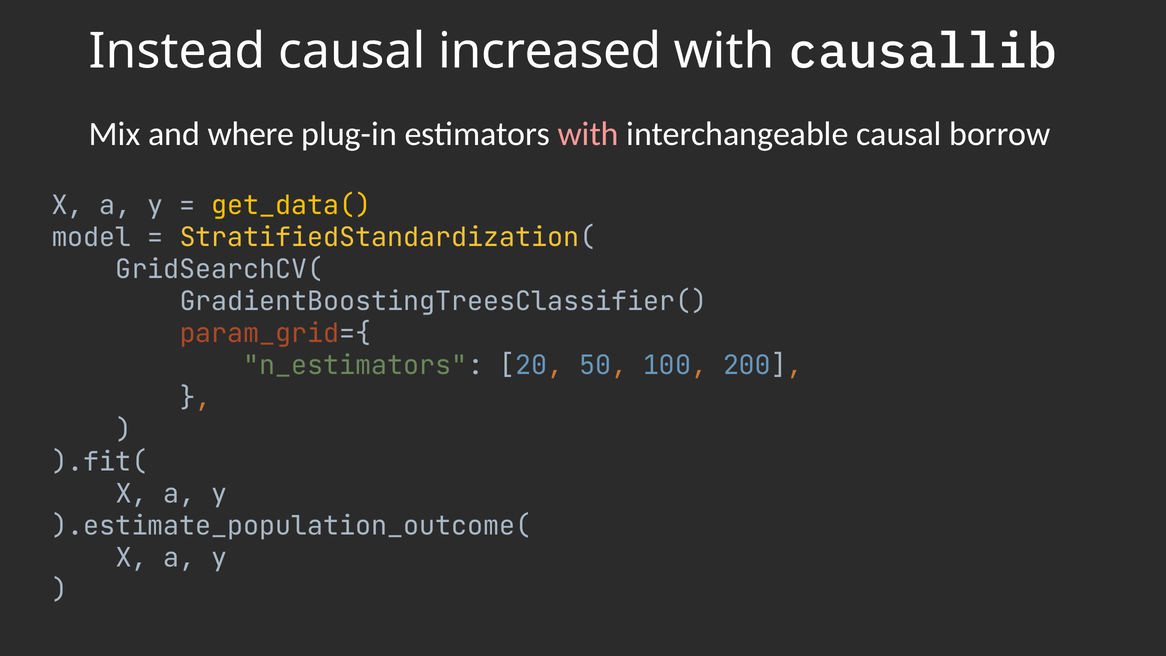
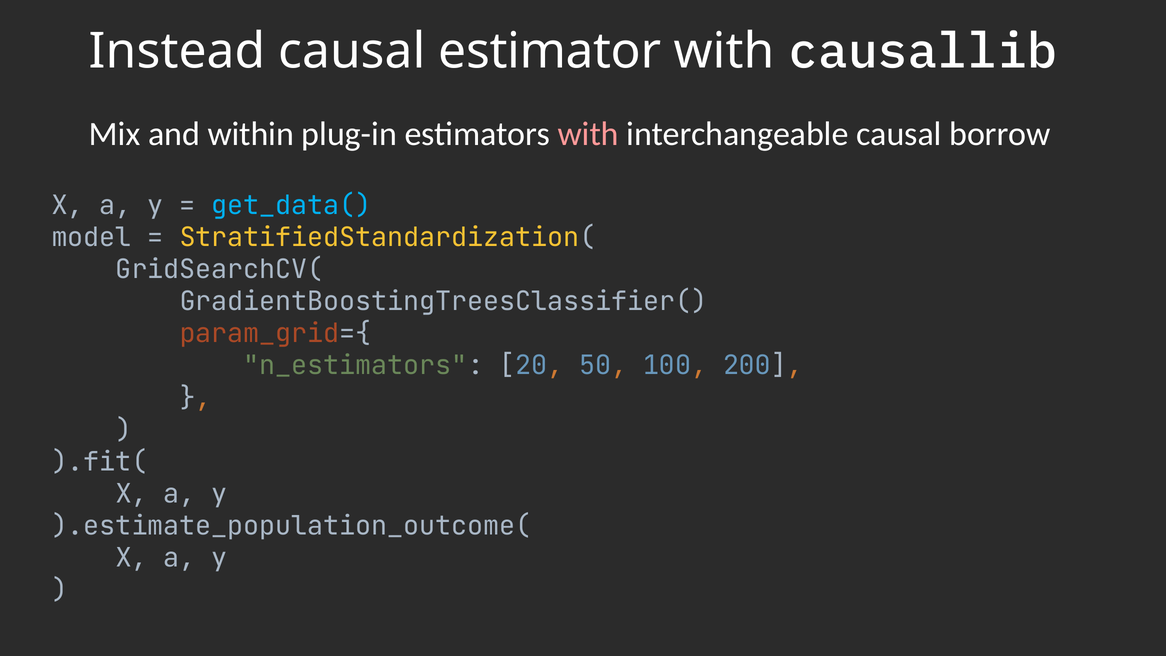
increased: increased -> estimator
where: where -> within
get_data( colour: yellow -> light blue
